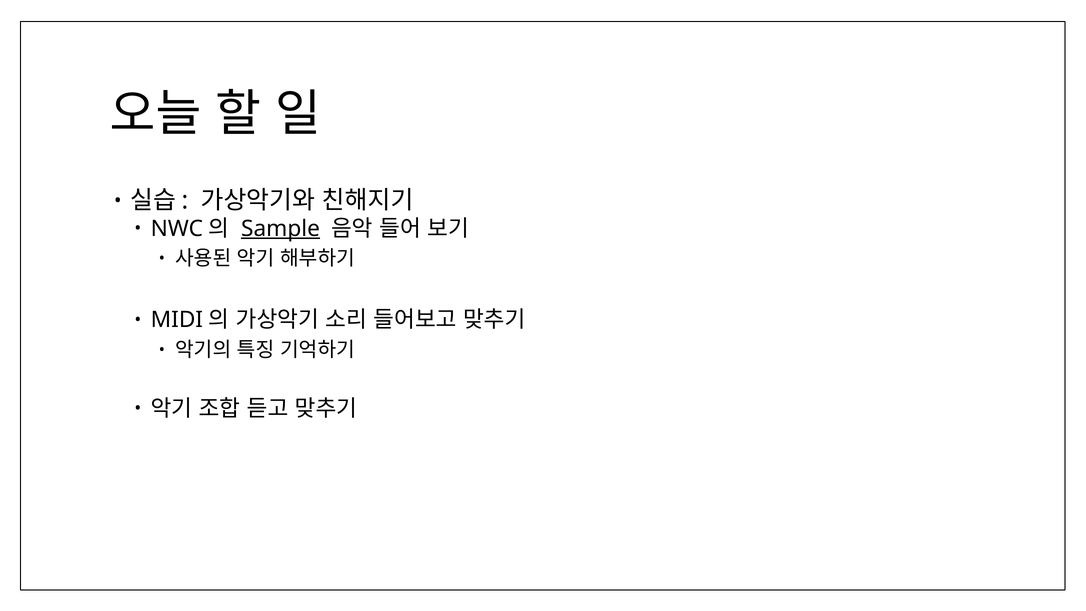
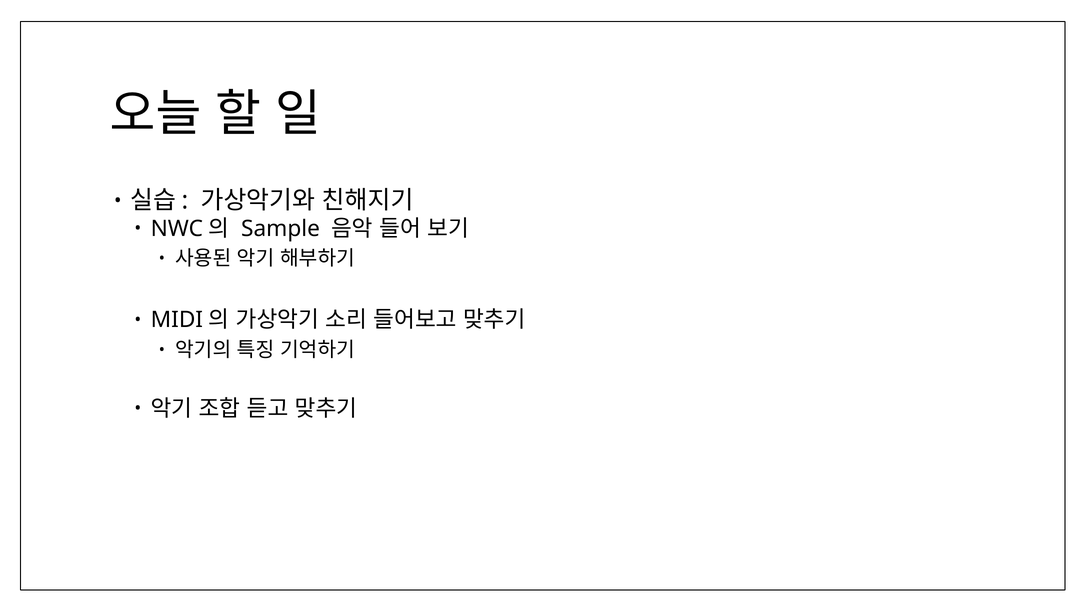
Sample underline: present -> none
